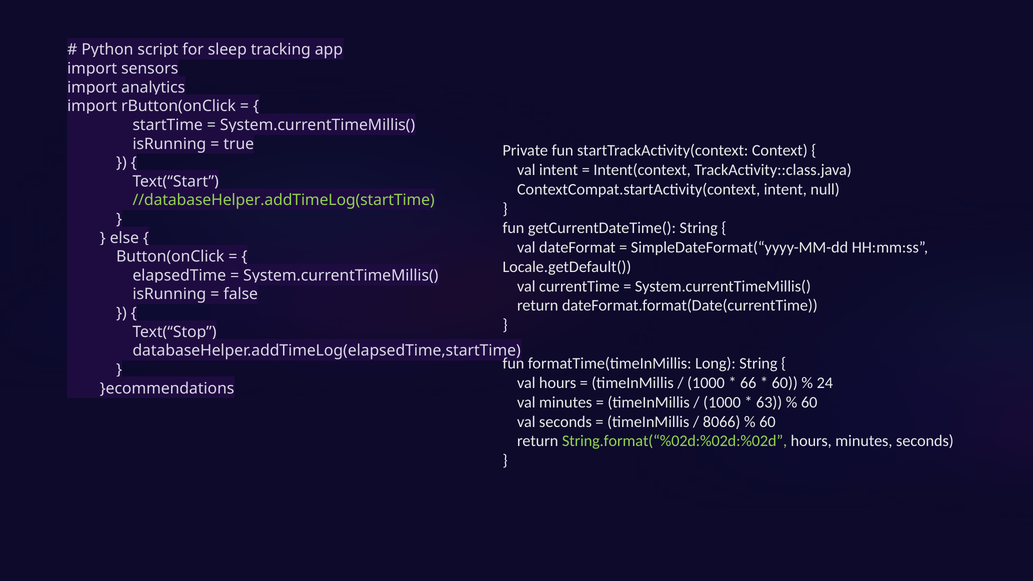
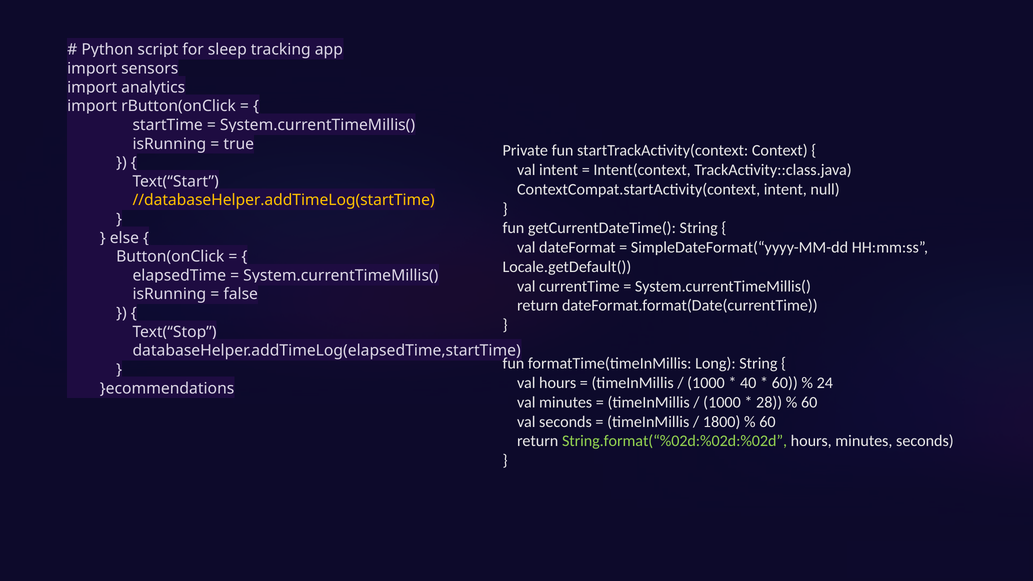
//databaseHelper.addTimeLog(startTime colour: light green -> yellow
66: 66 -> 40
63: 63 -> 28
8066: 8066 -> 1800
